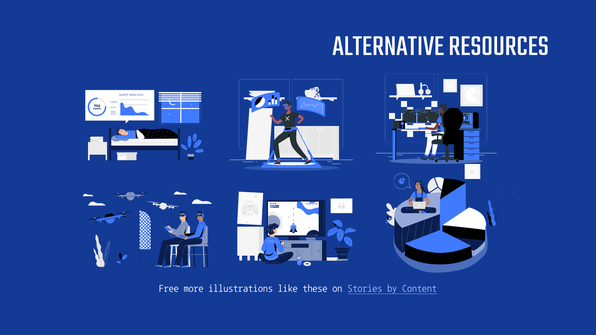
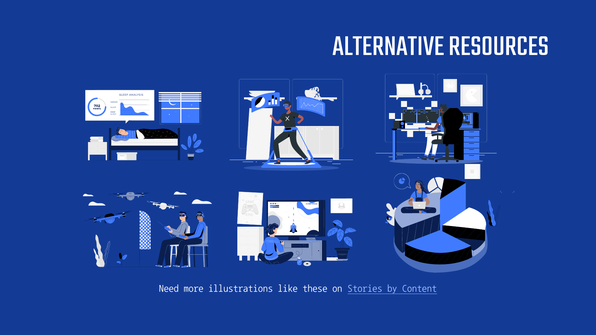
Free: Free -> Need
